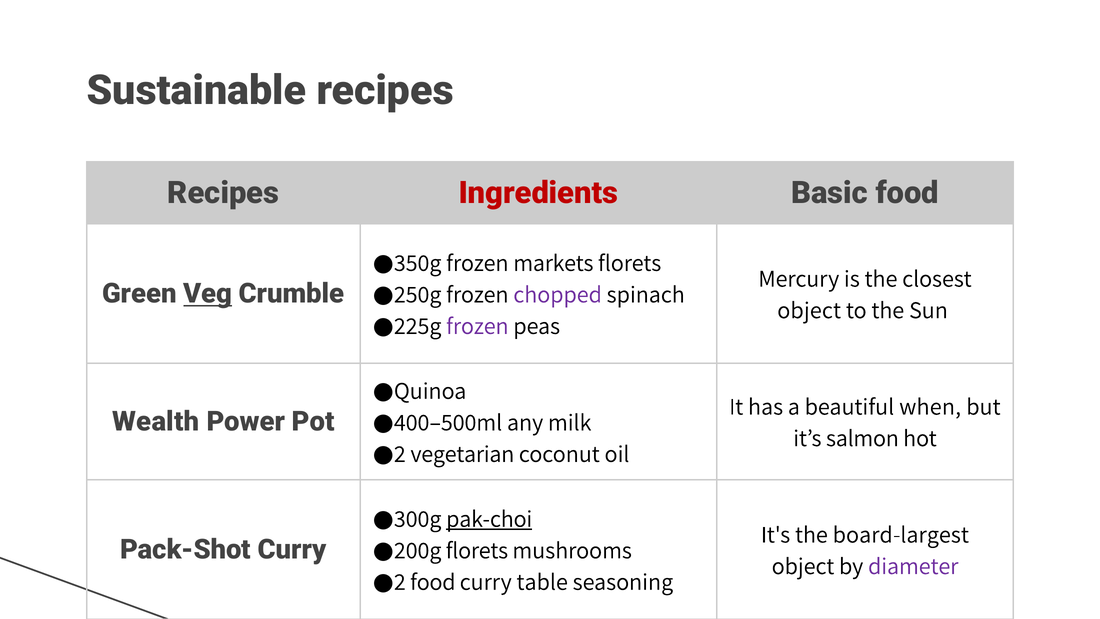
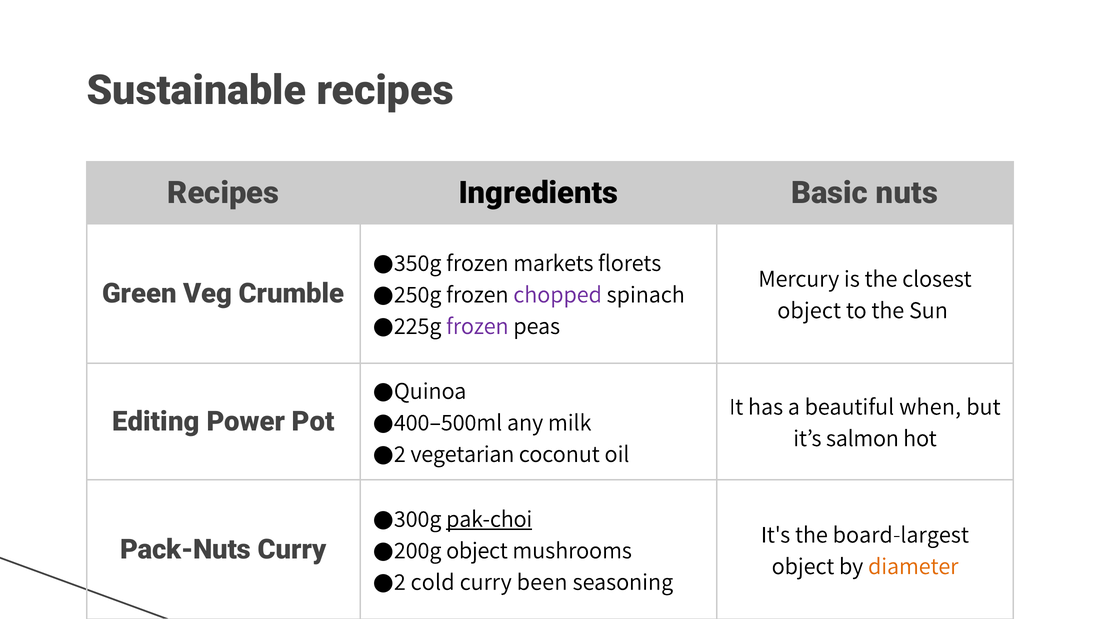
Ingredients colour: red -> black
Basic food: food -> nuts
Veg underline: present -> none
Wealth: Wealth -> Editing
Pack-Shot: Pack-Shot -> Pack-Nuts
florets at (477, 550): florets -> object
diameter colour: purple -> orange
food at (433, 582): food -> cold
table: table -> been
